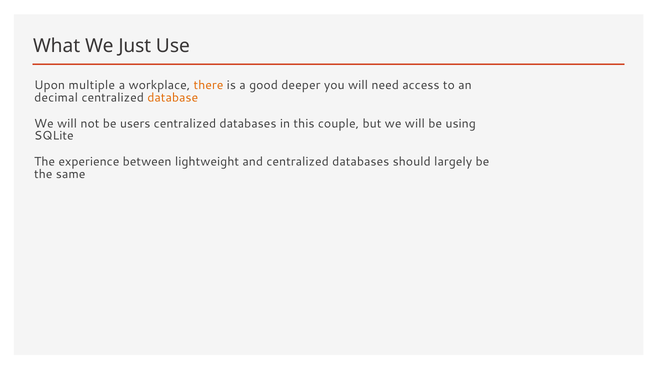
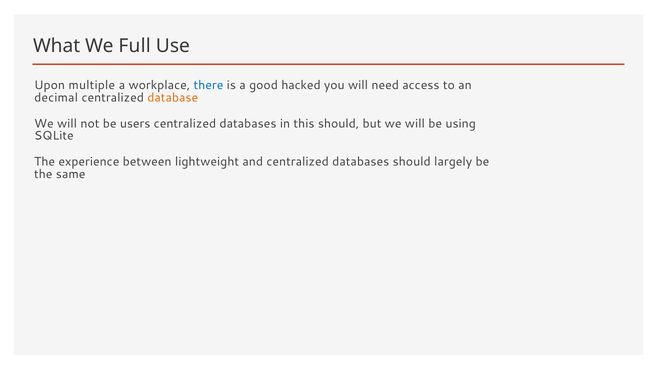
Just: Just -> Full
there colour: orange -> blue
deeper: deeper -> hacked
this couple: couple -> should
